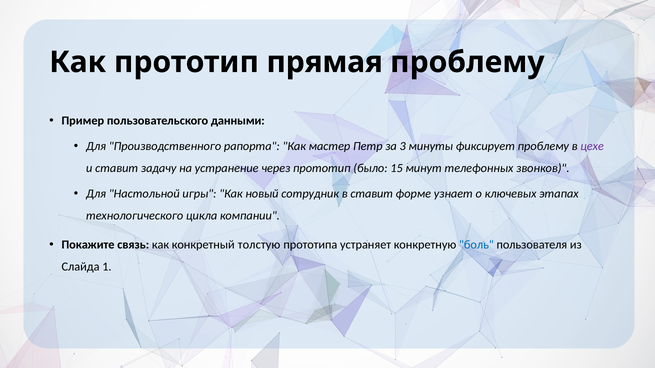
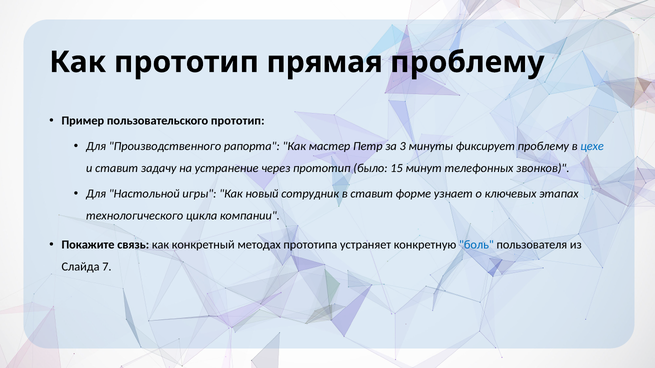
пользовательского данными: данными -> прототип
цехе colour: purple -> blue
толстую: толстую -> методах
1: 1 -> 7
